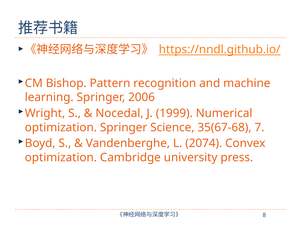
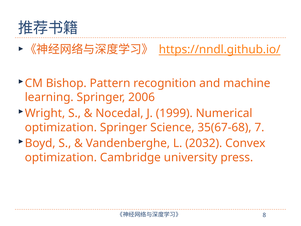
2074: 2074 -> 2032
